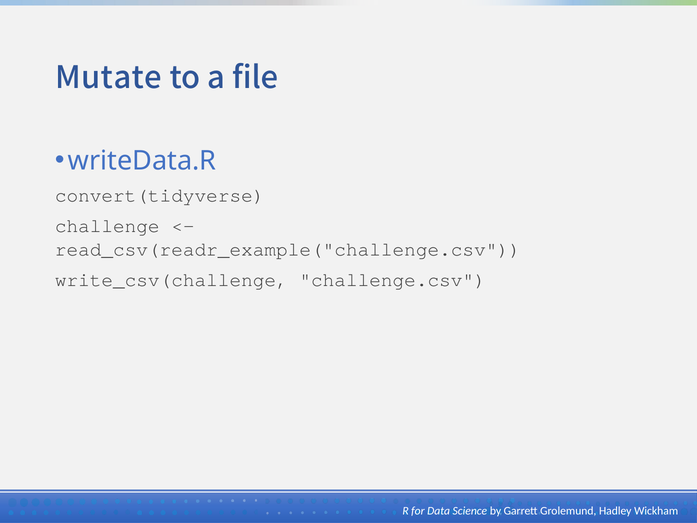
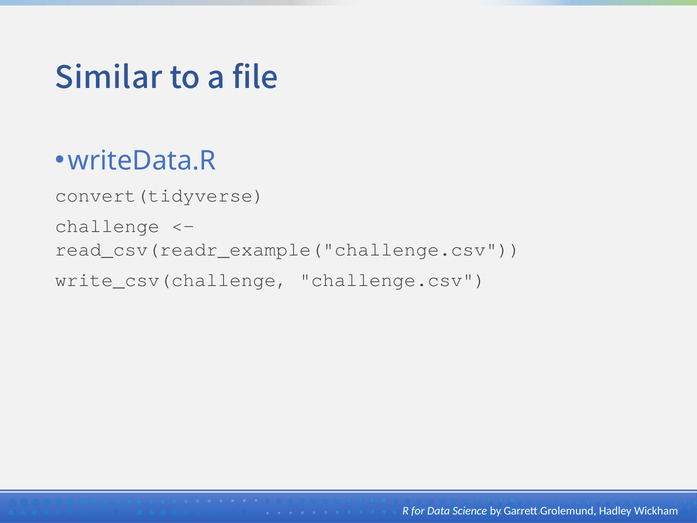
Mutate: Mutate -> Similar
